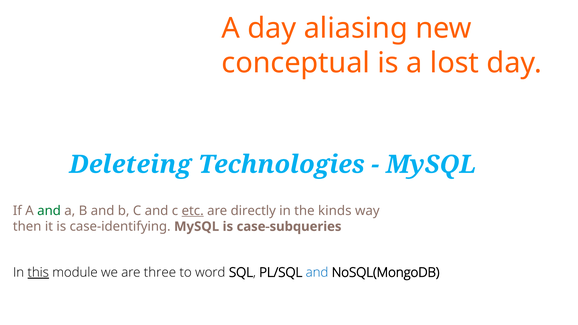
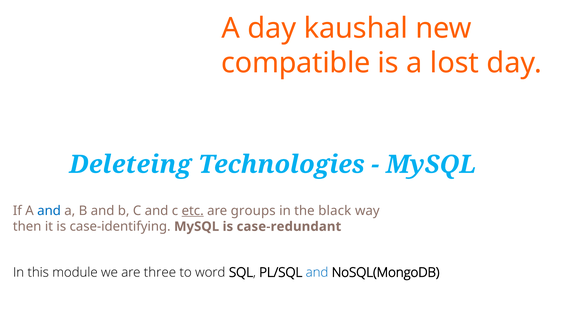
aliasing: aliasing -> kaushal
conceptual: conceptual -> compatible
and at (49, 211) colour: green -> blue
directly: directly -> groups
kinds: kinds -> black
case-subqueries: case-subqueries -> case-redundant
this underline: present -> none
